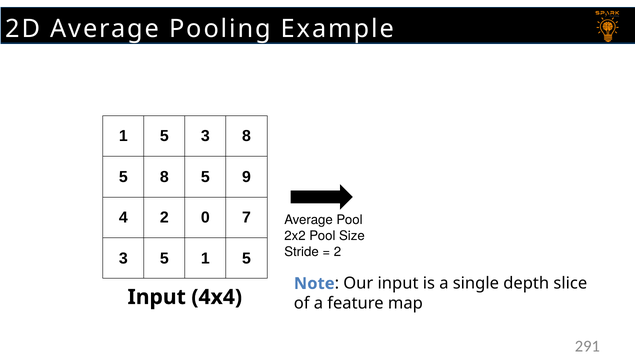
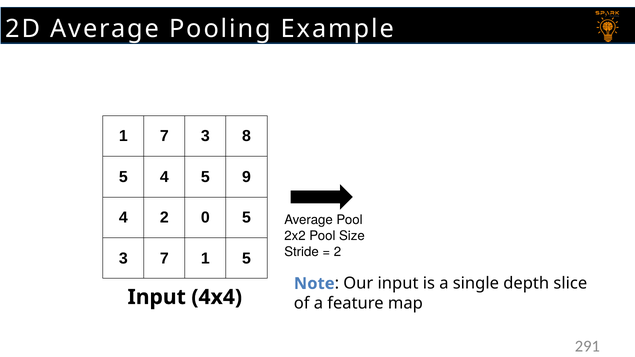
5 at (164, 136): 5 -> 7
5 8: 8 -> 4
0 7: 7 -> 5
3 5: 5 -> 7
